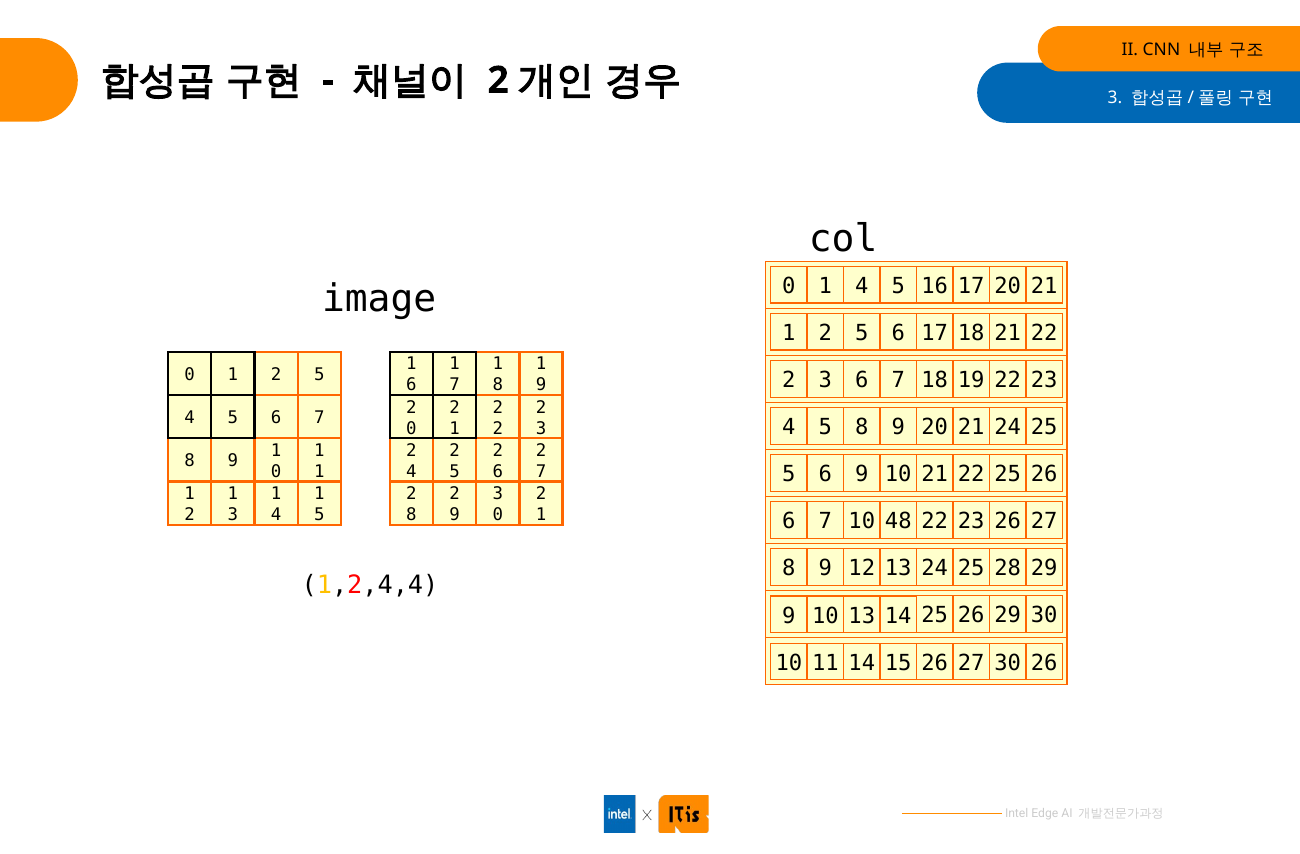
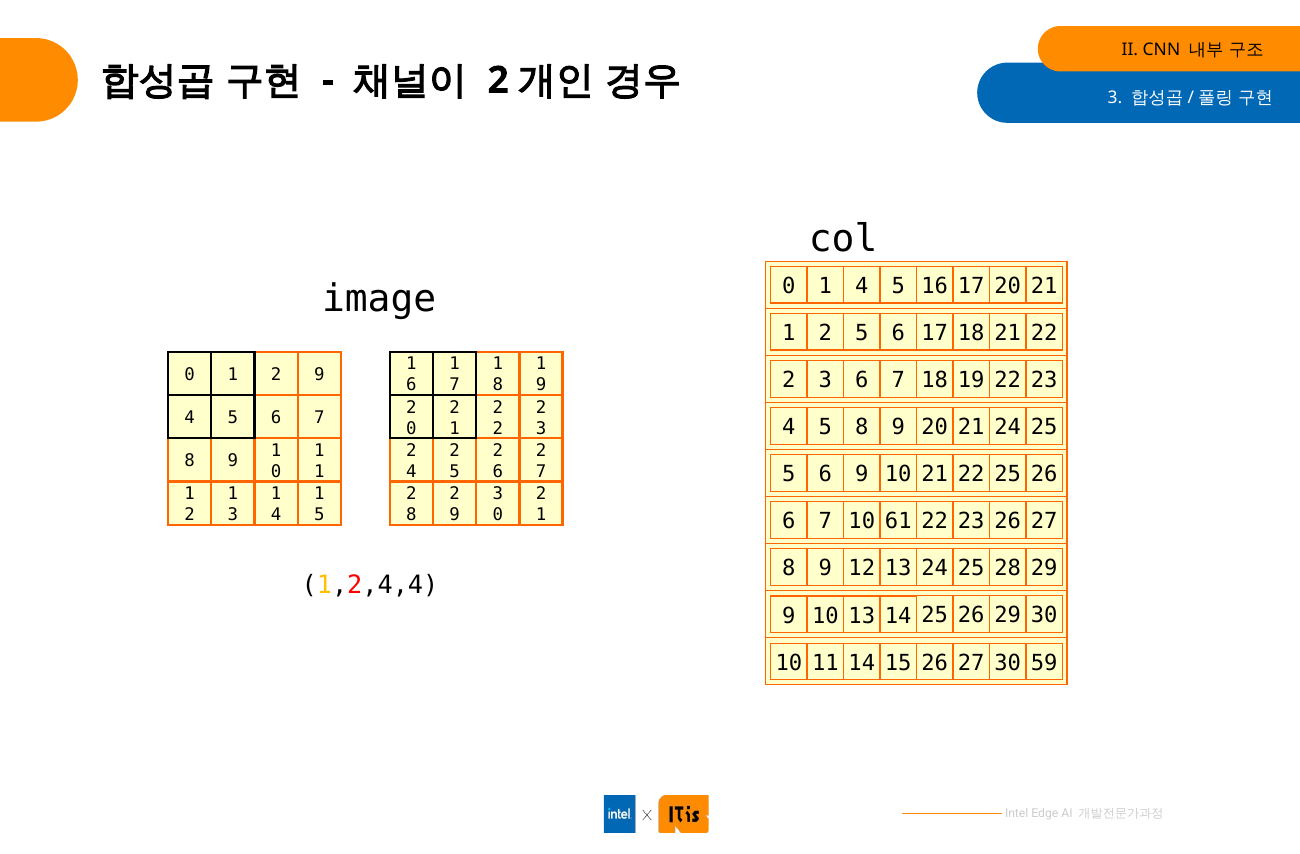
0 1 2 5: 5 -> 9
48: 48 -> 61
27 30 26: 26 -> 59
